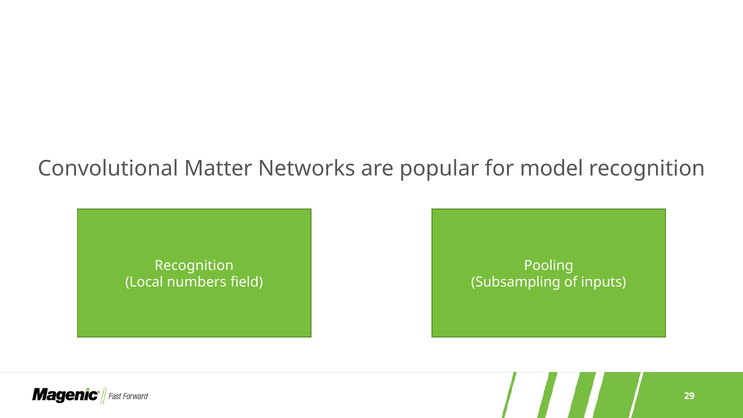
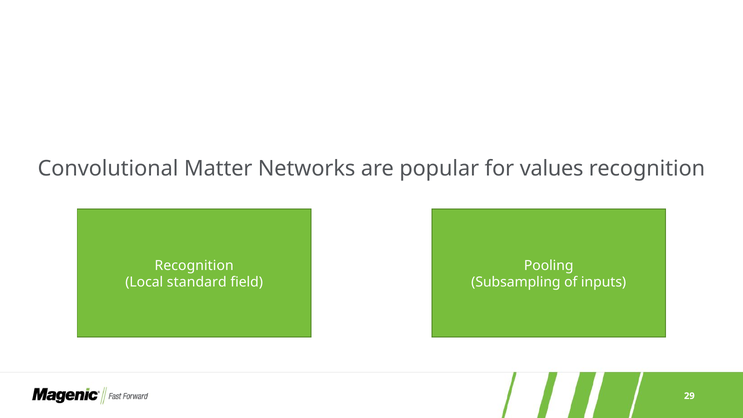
model: model -> values
numbers: numbers -> standard
